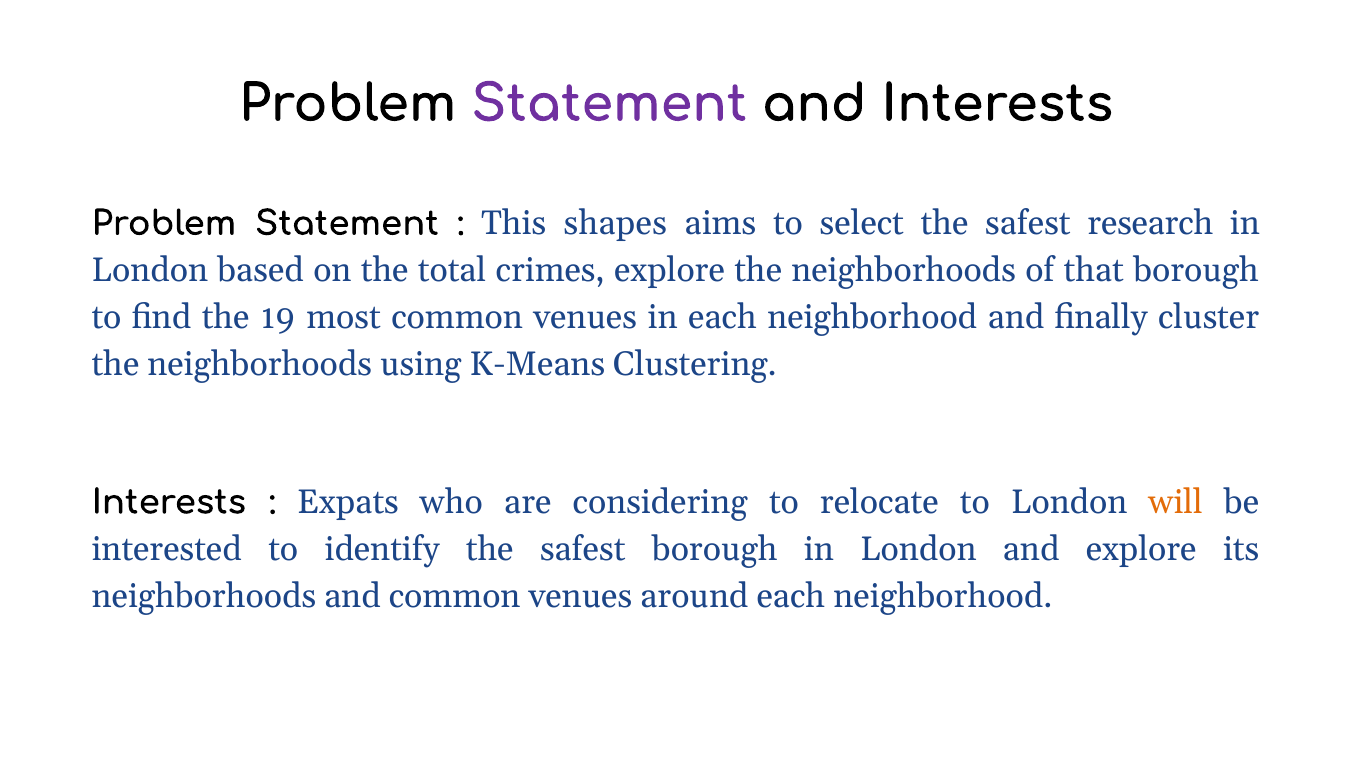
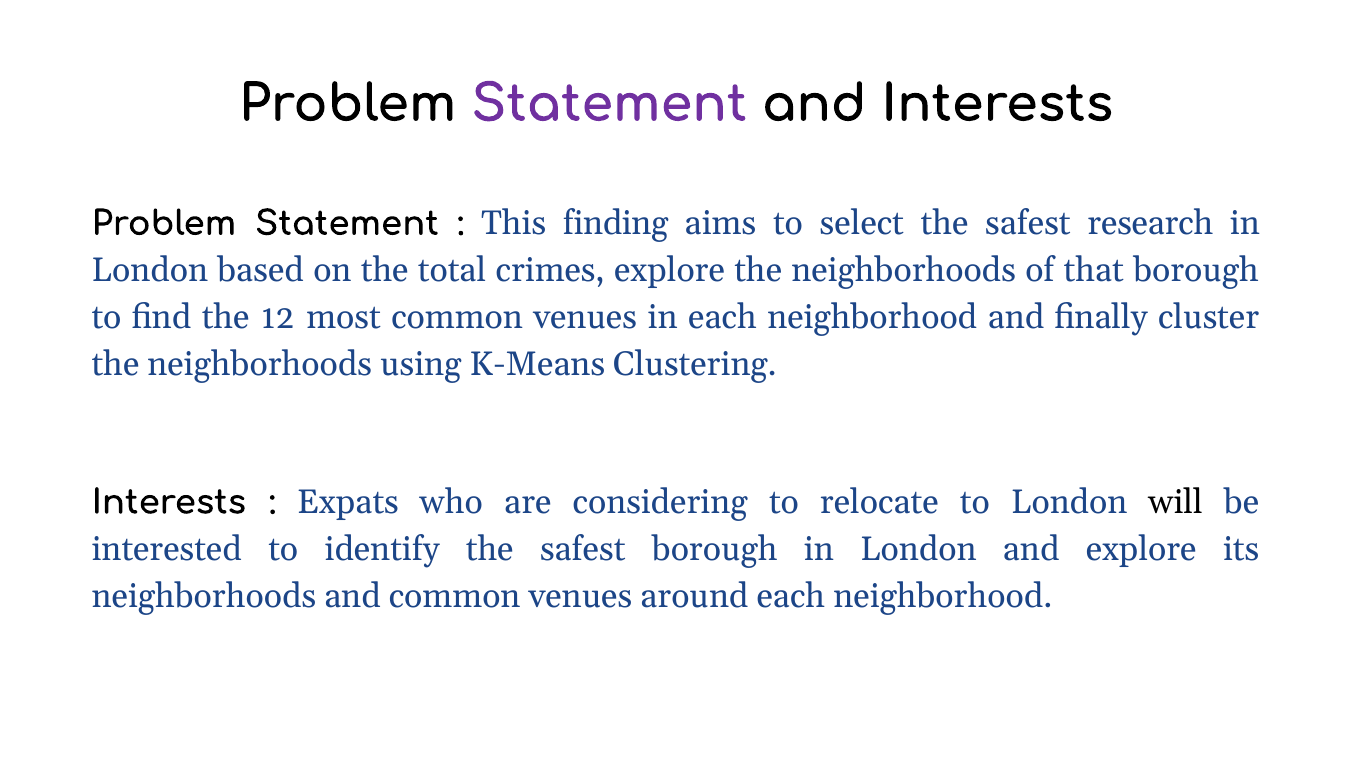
shapes: shapes -> finding
19: 19 -> 12
will colour: orange -> black
